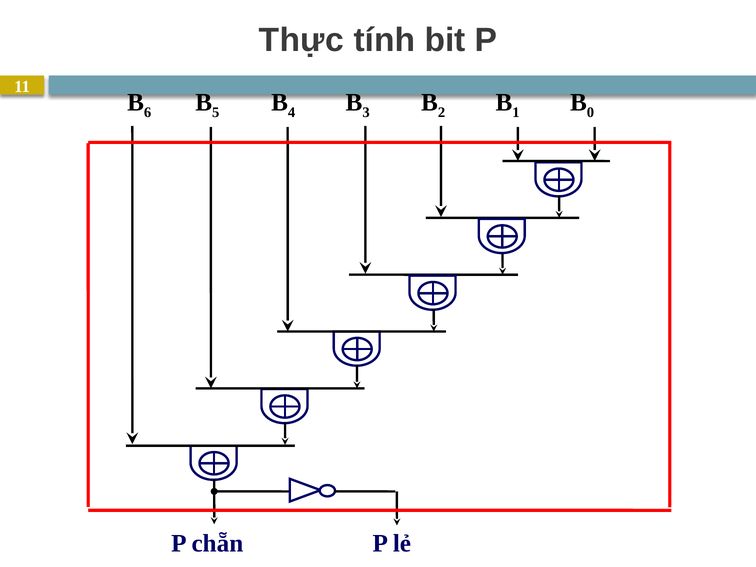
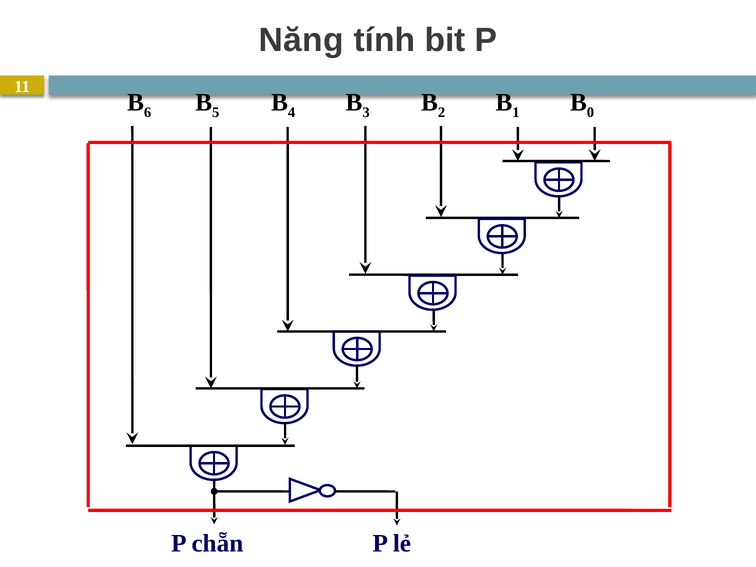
Thực: Thực -> Năng
